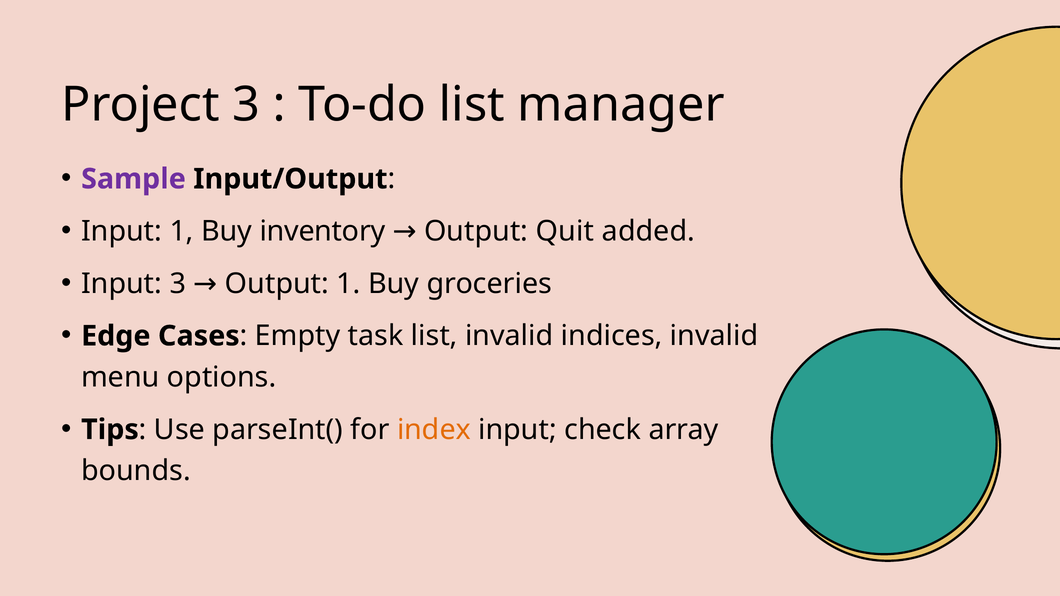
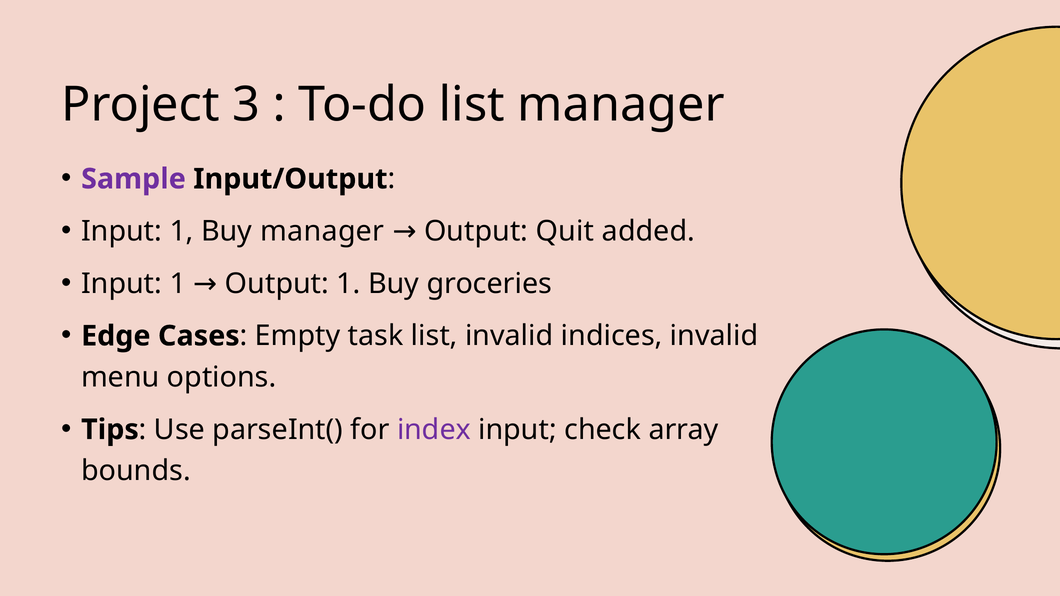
Buy inventory: inventory -> manager
3 at (178, 284): 3 -> 1
index colour: orange -> purple
